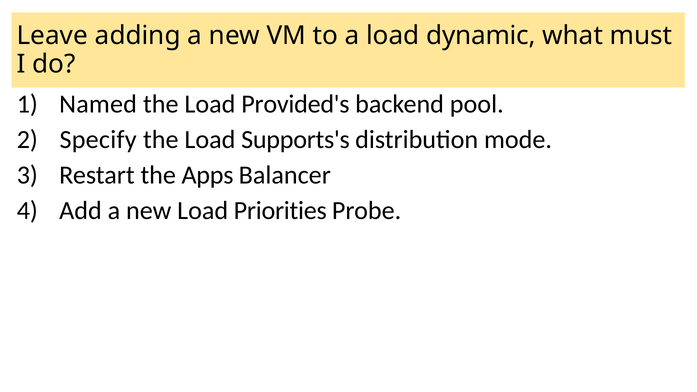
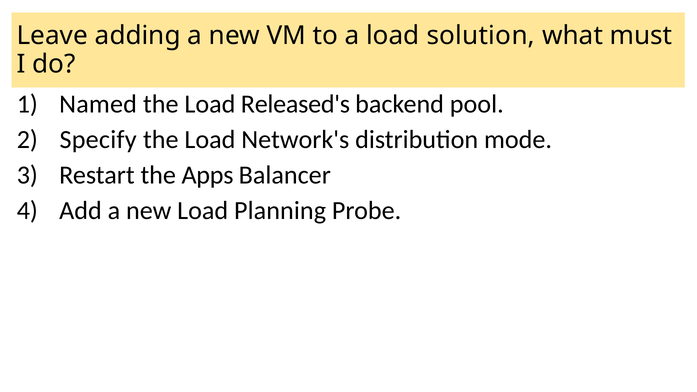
dynamic: dynamic -> solution
Provided's: Provided's -> Released's
Supports's: Supports's -> Network's
Priorities: Priorities -> Planning
